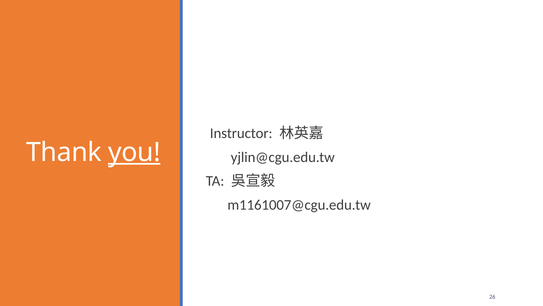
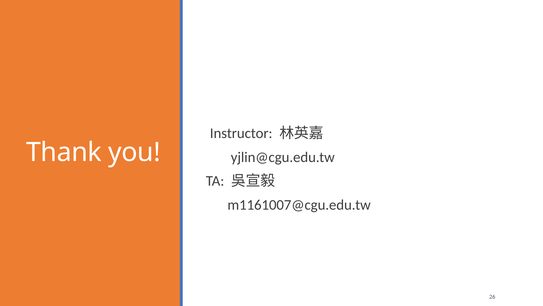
you underline: present -> none
